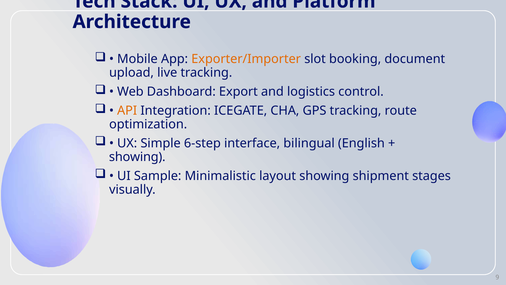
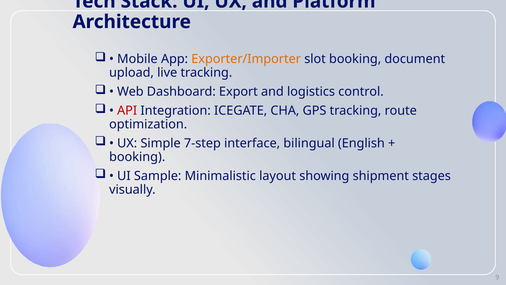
API colour: orange -> red
6-step: 6-step -> 7-step
showing at (137, 157): showing -> booking
